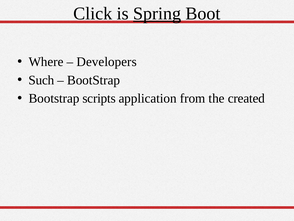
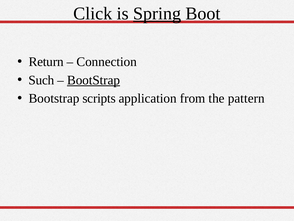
Where: Where -> Return
Developers: Developers -> Connection
BootStrap at (94, 80) underline: none -> present
created: created -> pattern
